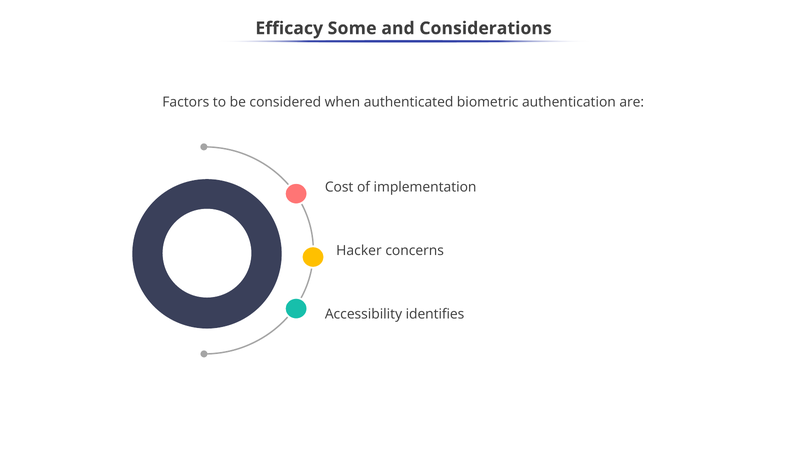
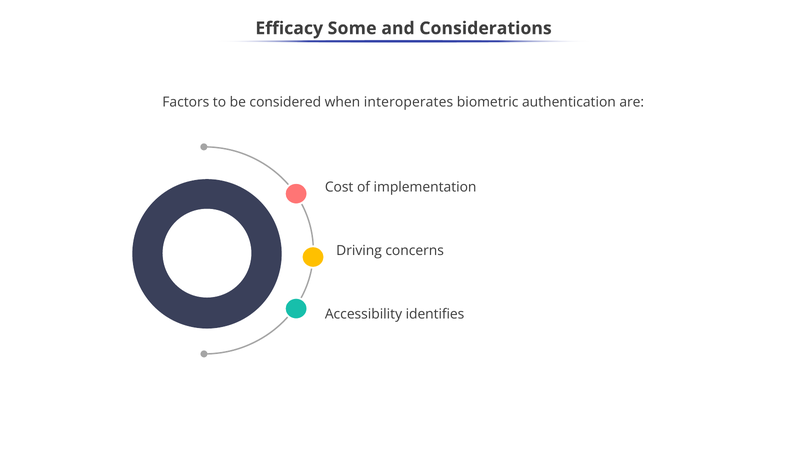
authenticated: authenticated -> interoperates
Hacker: Hacker -> Driving
